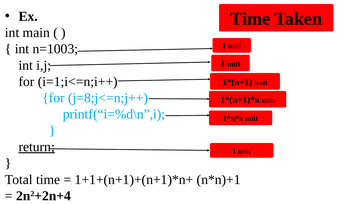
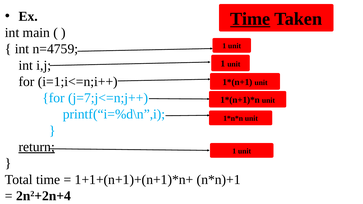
Time at (250, 19) underline: none -> present
n=1003: n=1003 -> n=4759
j=8;j<=n;j++: j=8;j<=n;j++ -> j=7;j<=n;j++
